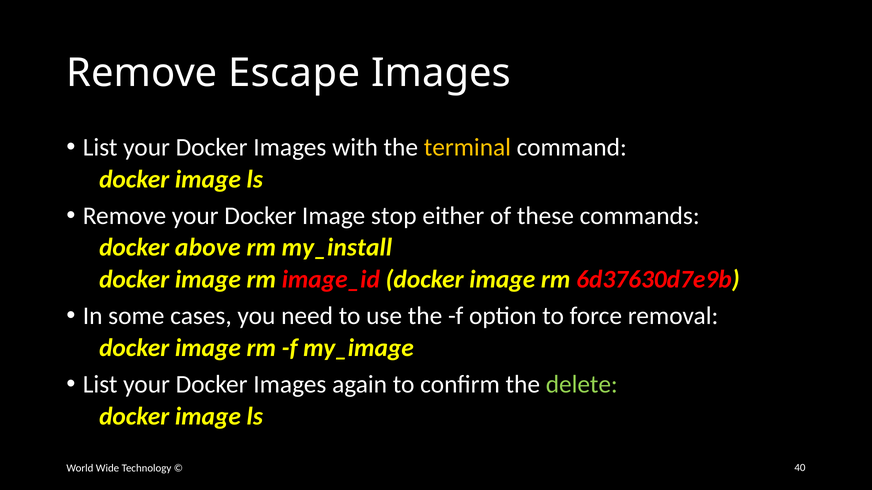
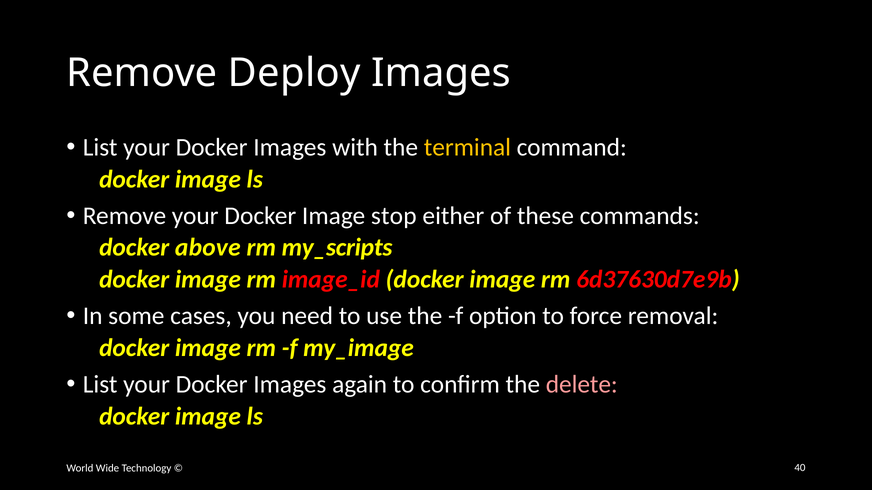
Escape: Escape -> Deploy
my_install: my_install -> my_scripts
delete colour: light green -> pink
